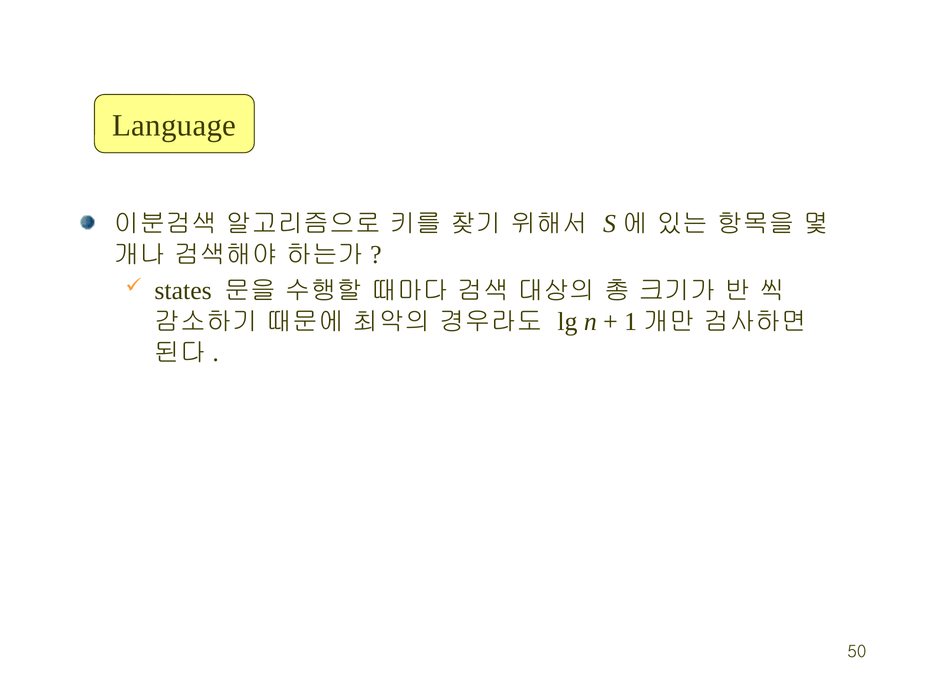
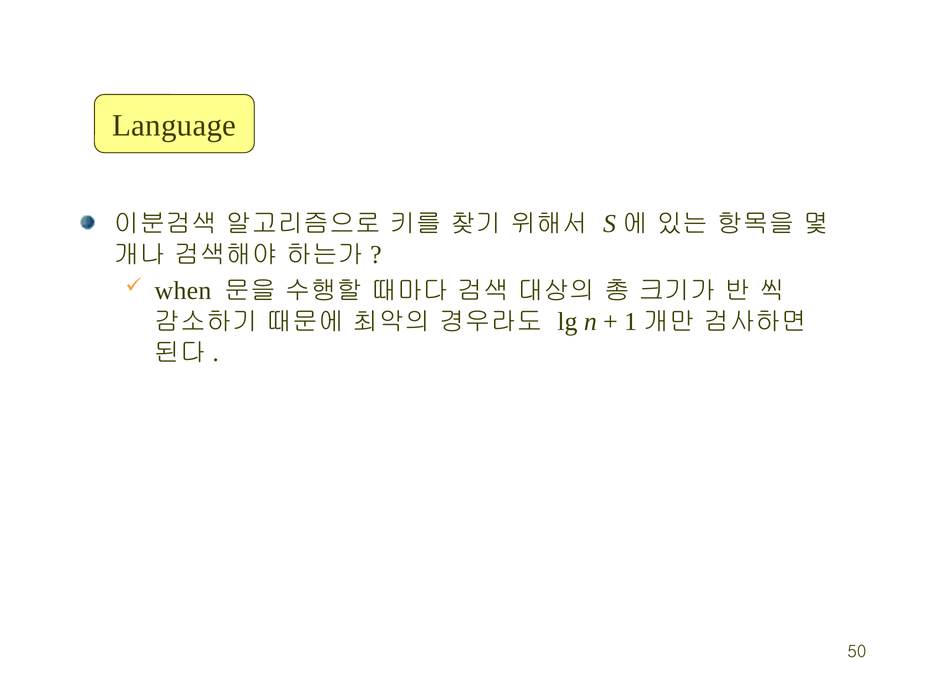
states: states -> when
